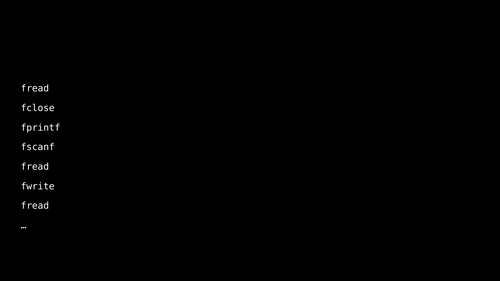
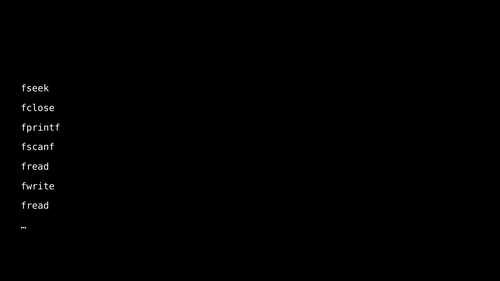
fread at (35, 89): fread -> fseek
